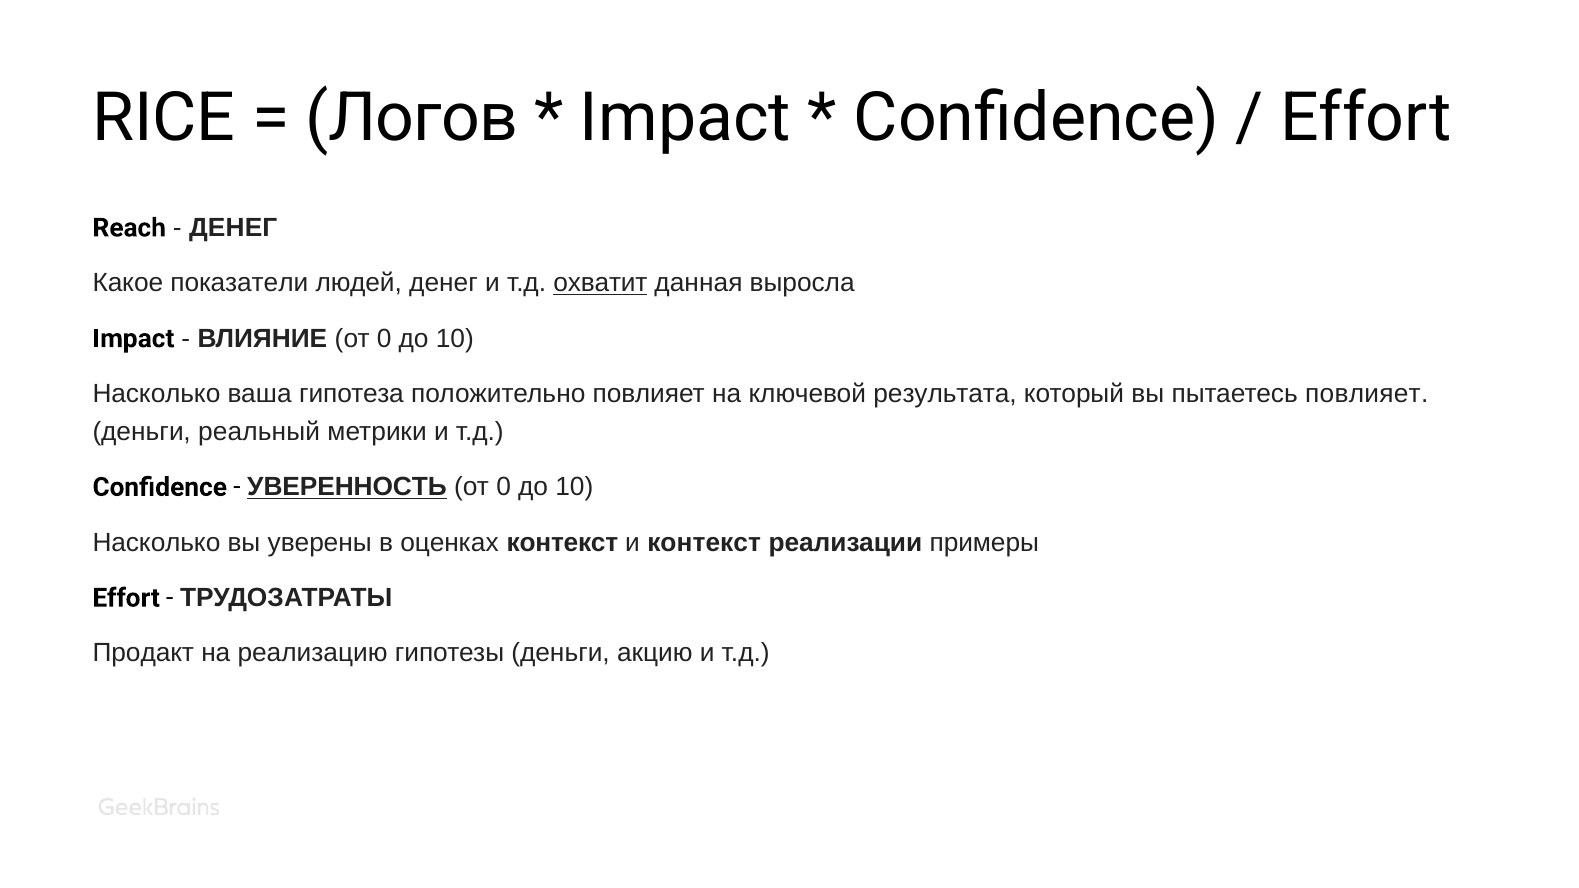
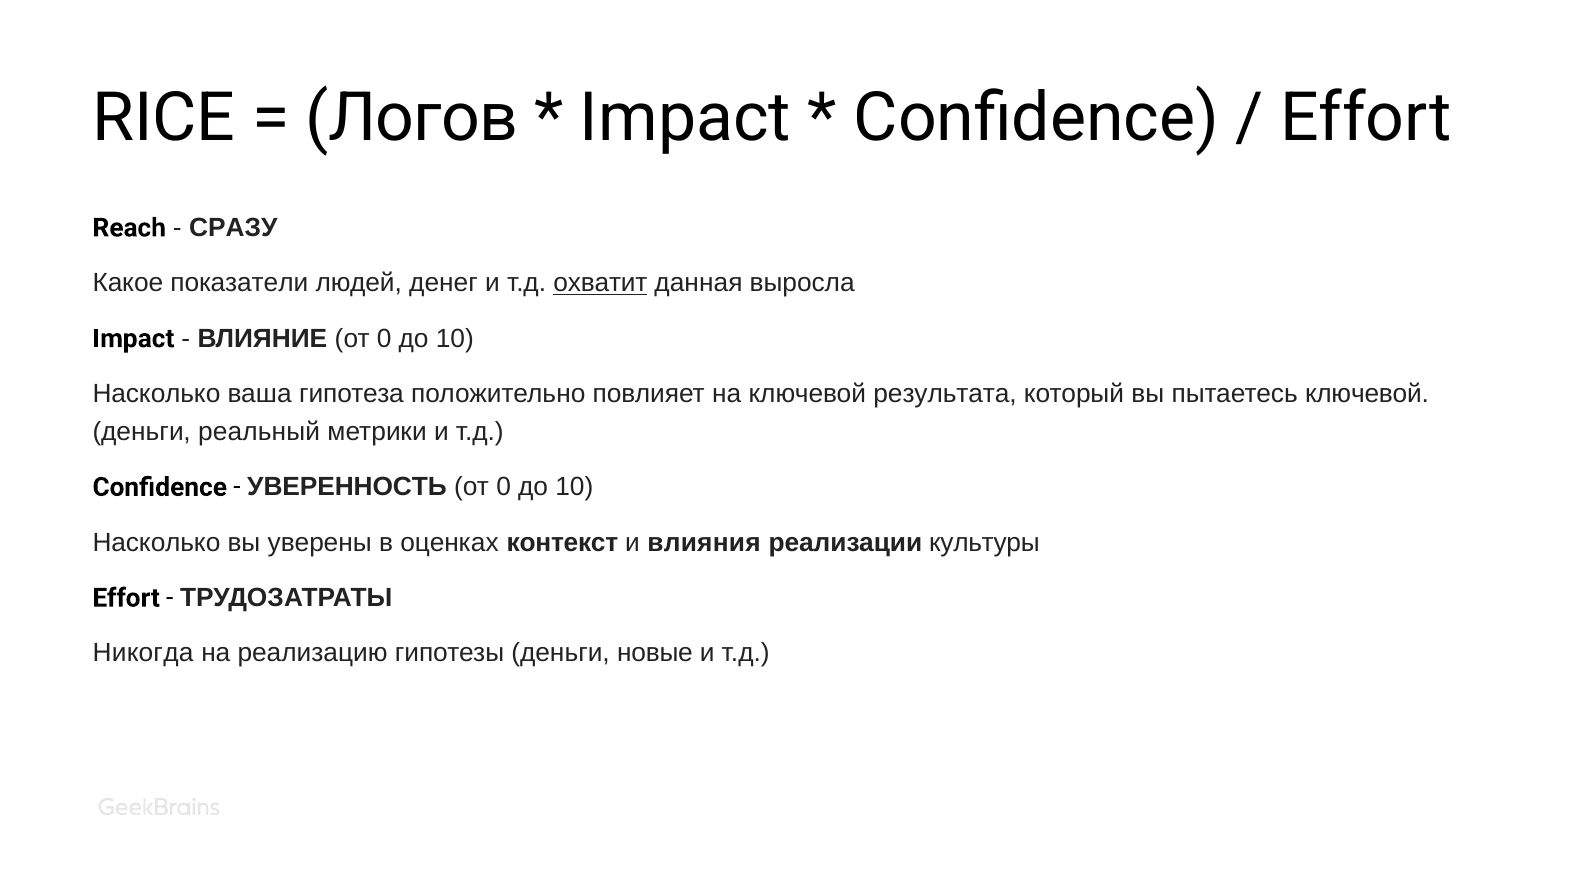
ДЕНЕГ at (233, 228): ДЕНЕГ -> СРАЗУ
пытаетесь повлияет: повлияет -> ключевой
УВЕРЕННОСТЬ underline: present -> none
и контекст: контекст -> влияния
примеры: примеры -> культуры
Продакт: Продакт -> Никогда
акцию: акцию -> новые
